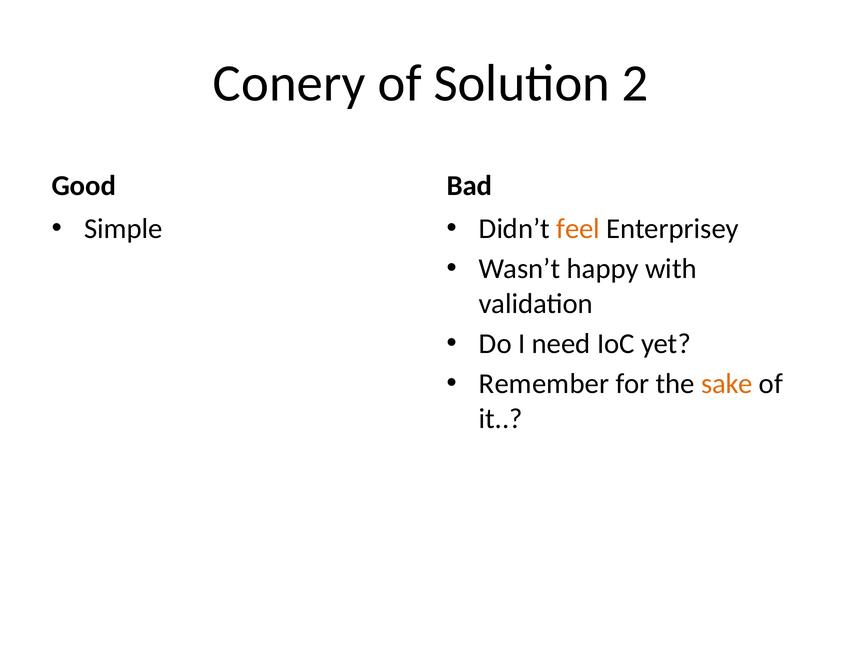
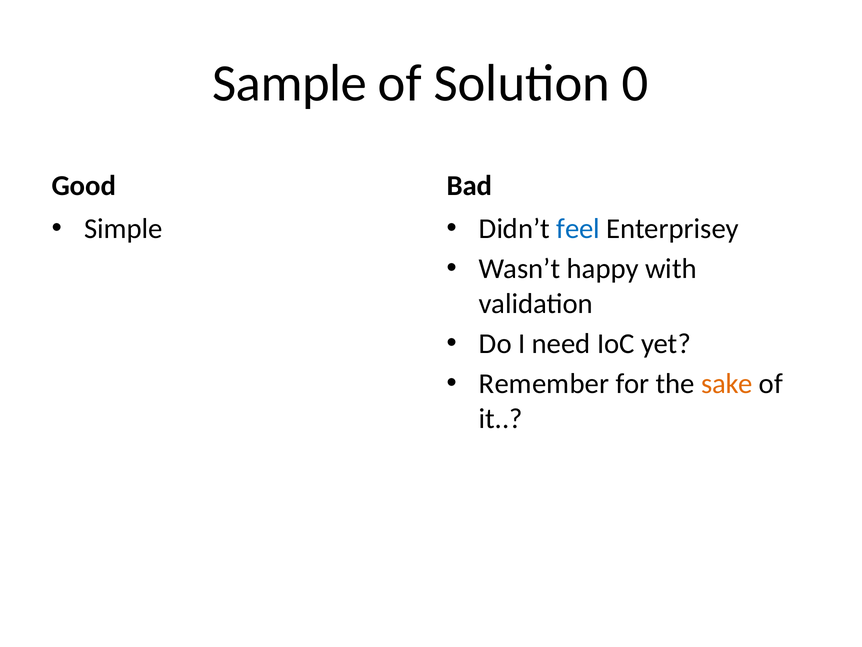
Conery: Conery -> Sample
2: 2 -> 0
feel colour: orange -> blue
